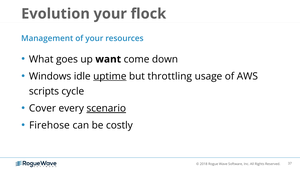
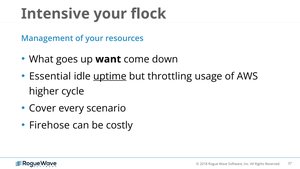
Evolution: Evolution -> Intensive
Windows: Windows -> Essential
scripts: scripts -> higher
scenario underline: present -> none
